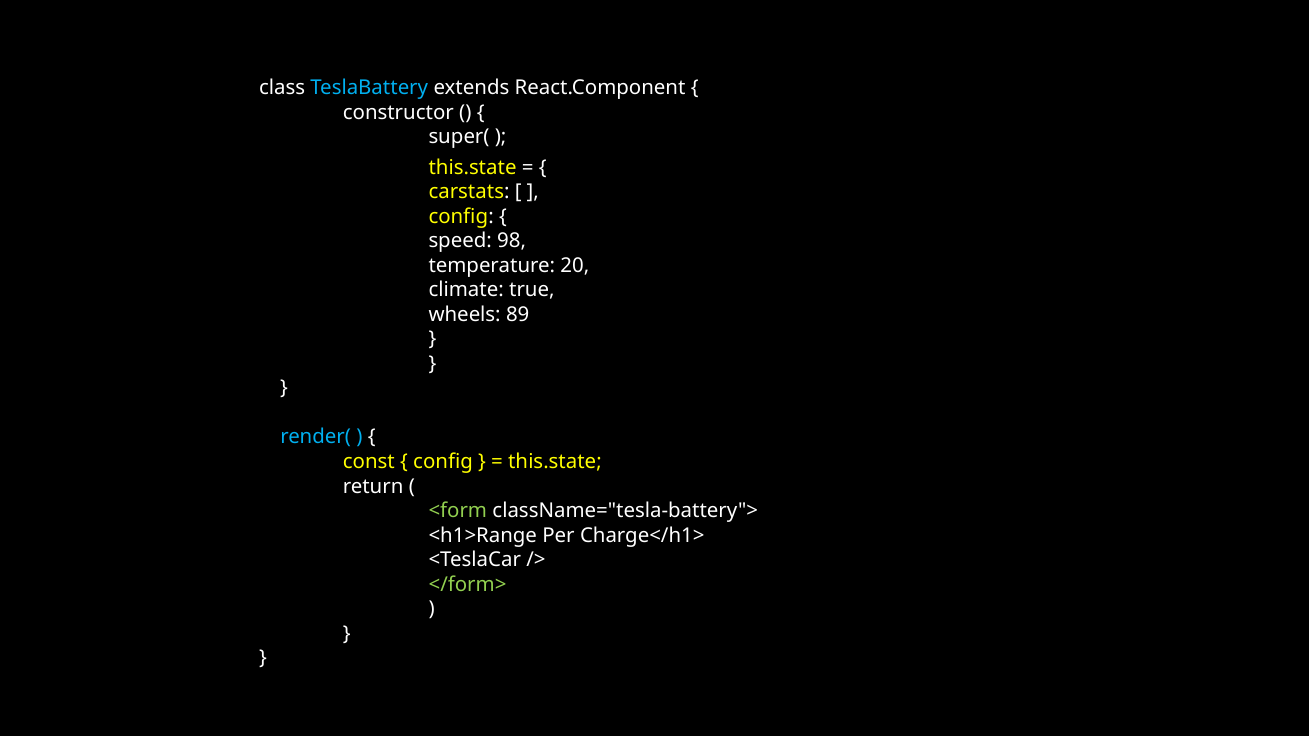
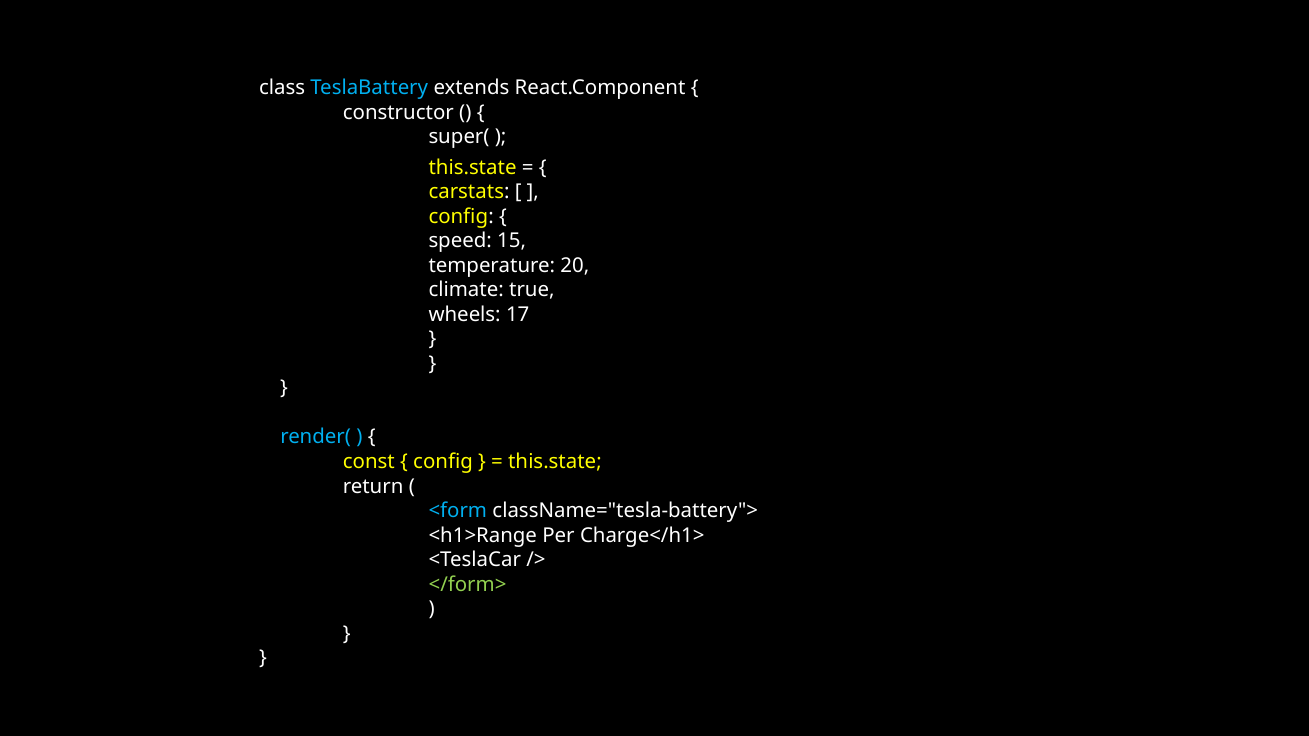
98: 98 -> 15
89: 89 -> 17
<form colour: light green -> light blue
